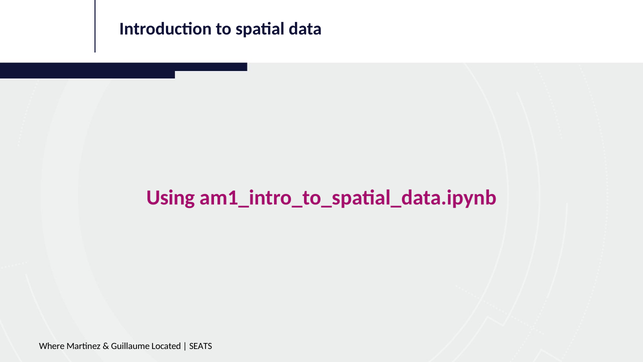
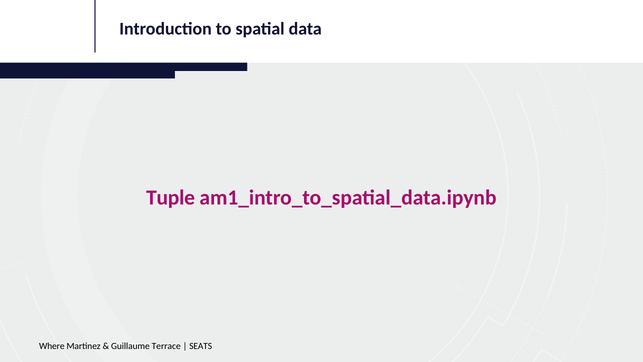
Using: Using -> Tuple
Located: Located -> Terrace
